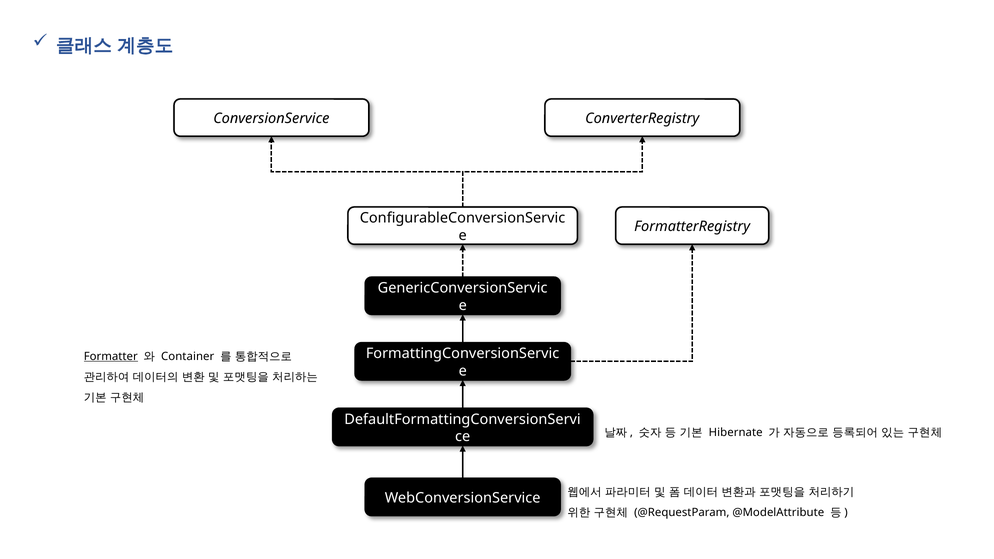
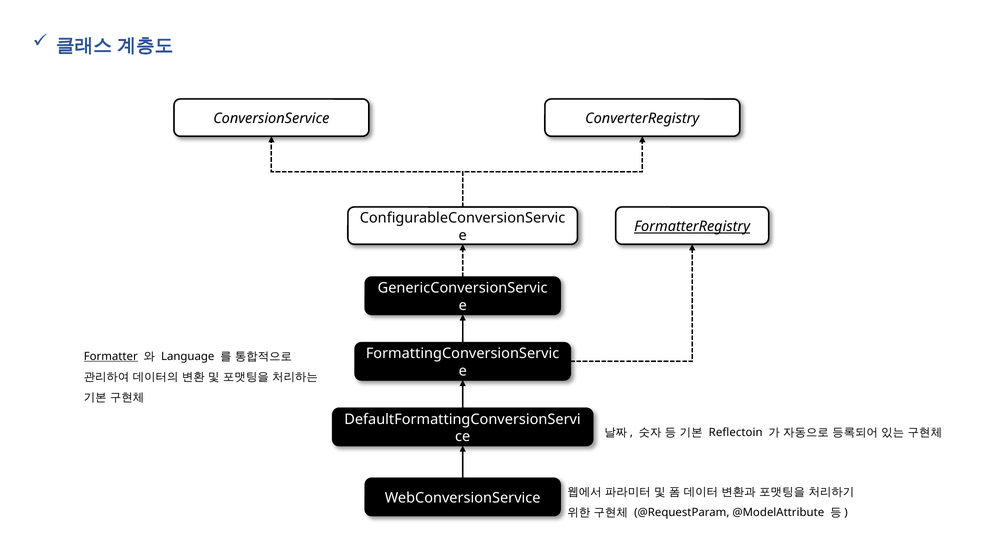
FormatterRegistry underline: none -> present
Container: Container -> Language
Hibernate: Hibernate -> Reflectoin
